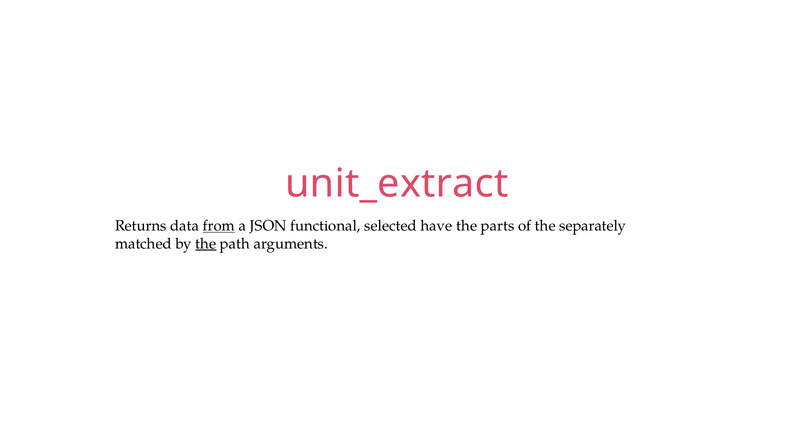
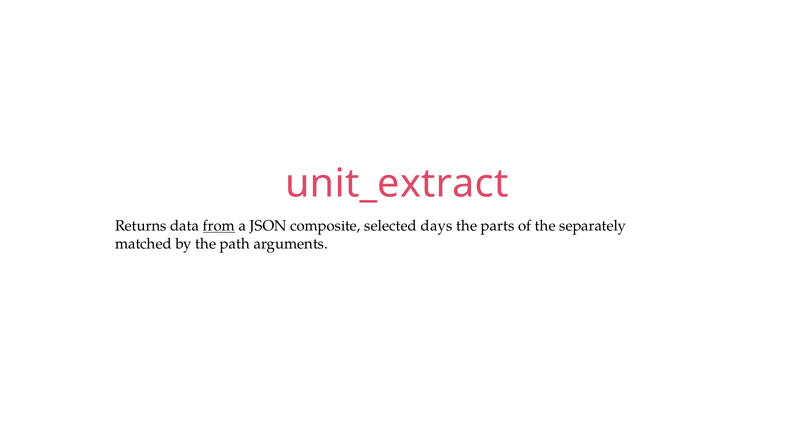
functional: functional -> composite
have: have -> days
the at (206, 243) underline: present -> none
